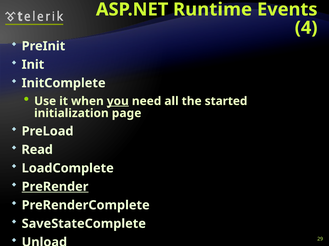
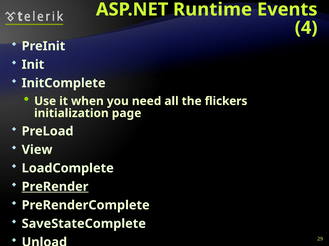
you underline: present -> none
started: started -> flickers
Read: Read -> View
